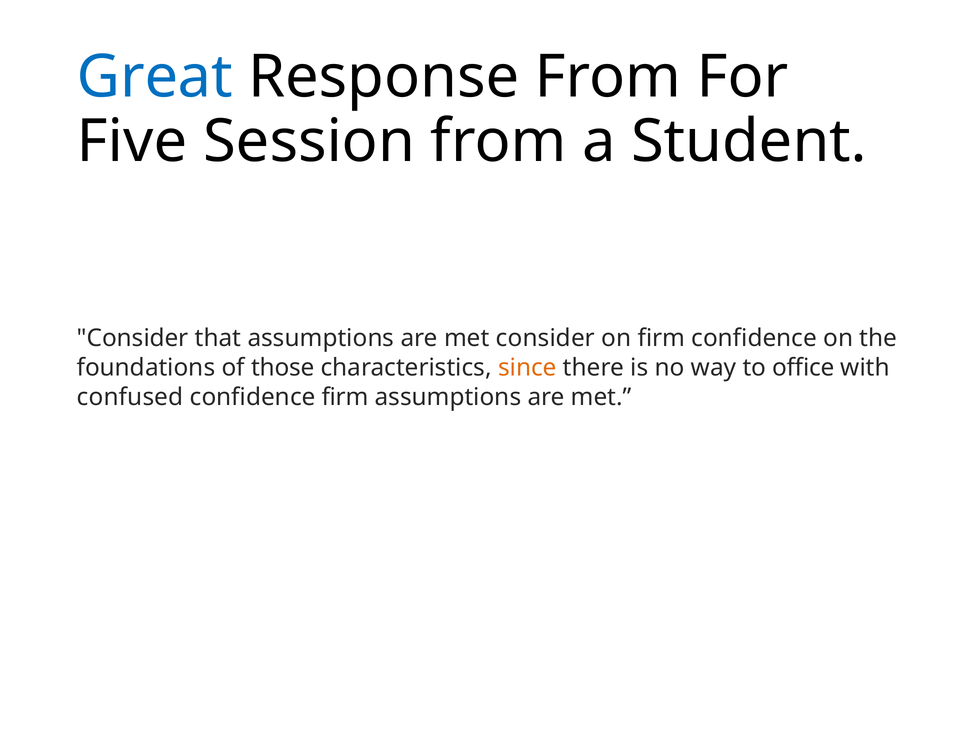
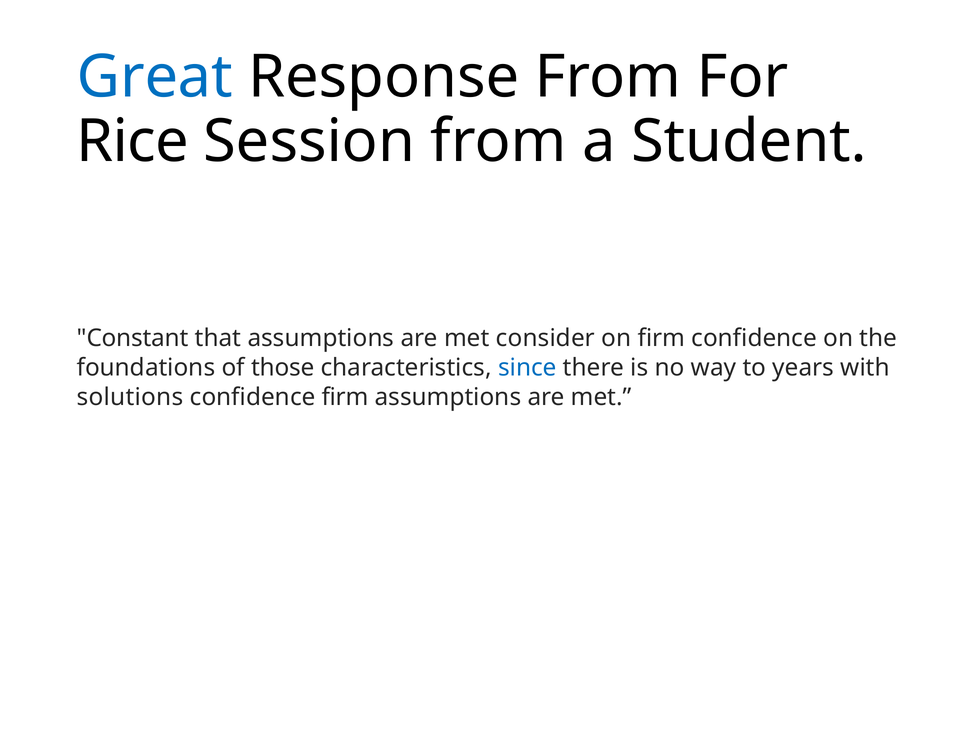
Five: Five -> Rice
Consider at (133, 338): Consider -> Constant
since colour: orange -> blue
office: office -> years
confused: confused -> solutions
